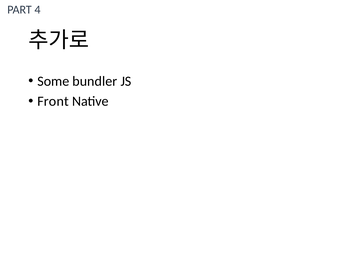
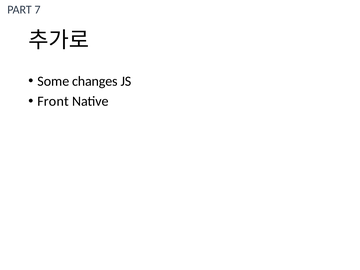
4: 4 -> 7
bundler: bundler -> changes
